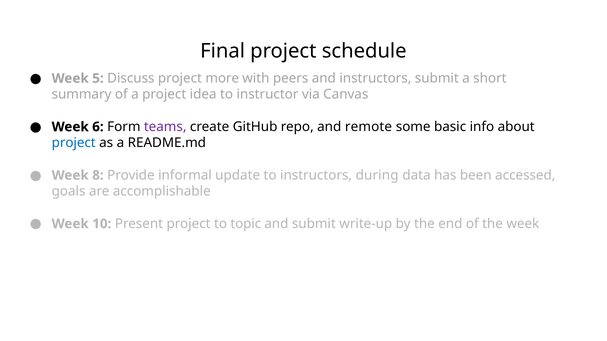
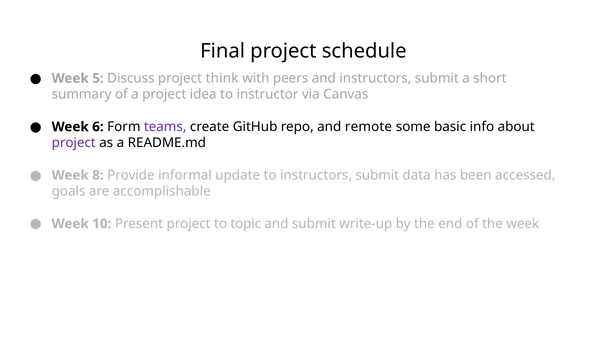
more: more -> think
project at (74, 143) colour: blue -> purple
to instructors during: during -> submit
